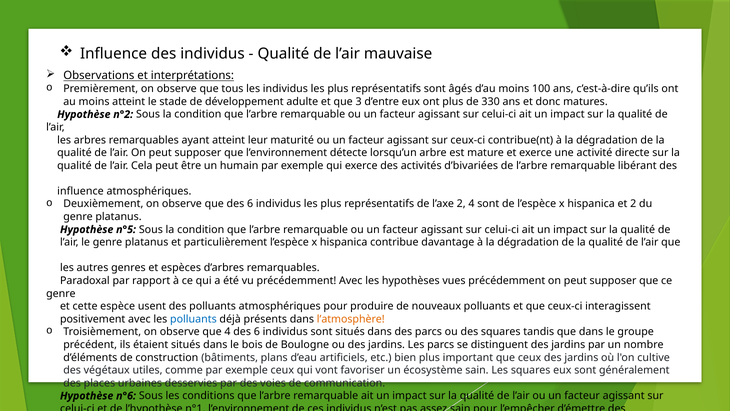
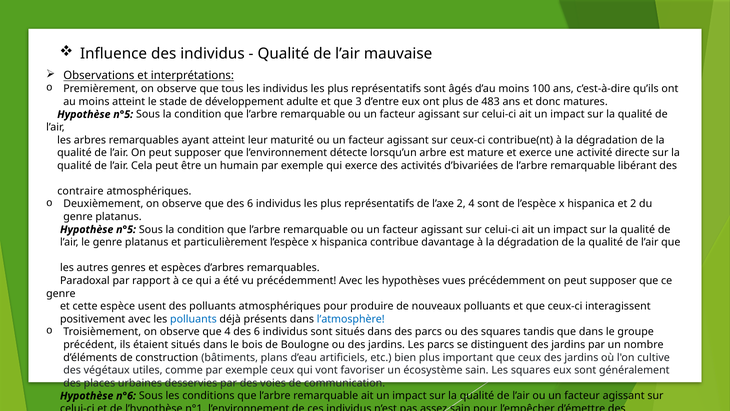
330: 330 -> 483
n°2 at (123, 114): n°2 -> n°5
influence at (80, 191): influence -> contraire
l’atmosphère colour: orange -> blue
